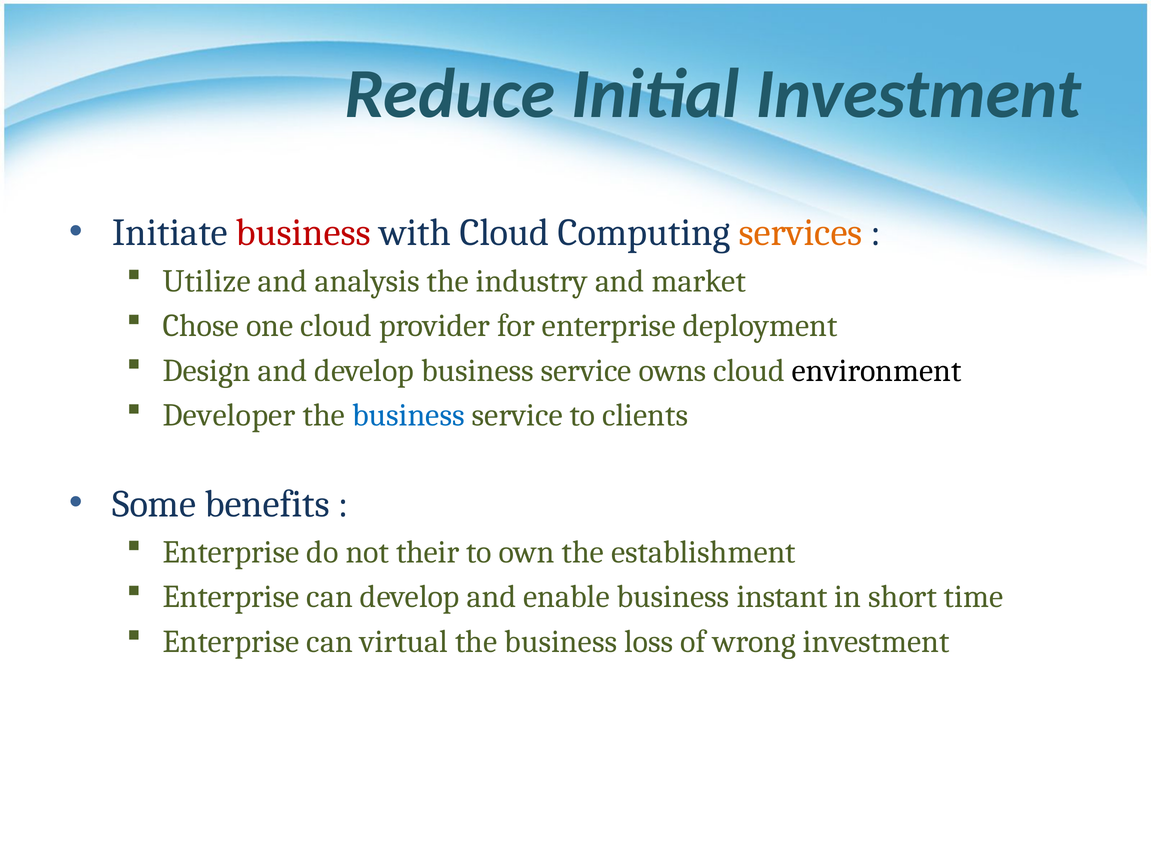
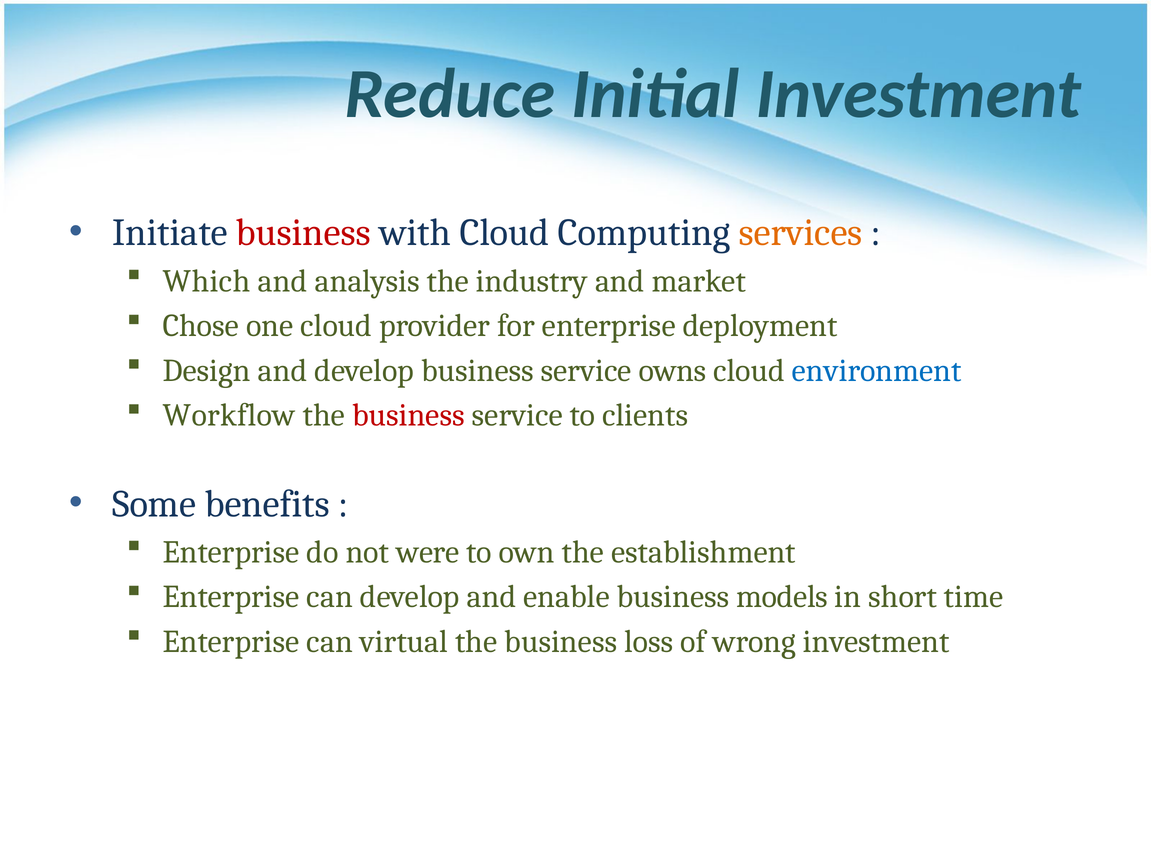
Utilize: Utilize -> Which
environment colour: black -> blue
Developer: Developer -> Workflow
business at (408, 415) colour: blue -> red
their: their -> were
instant: instant -> models
